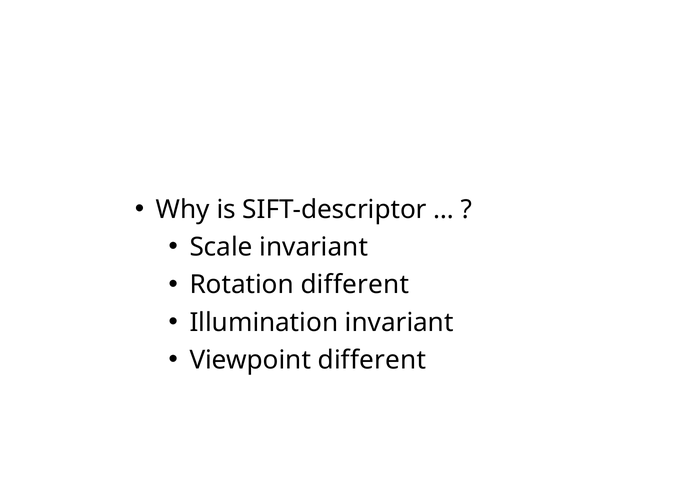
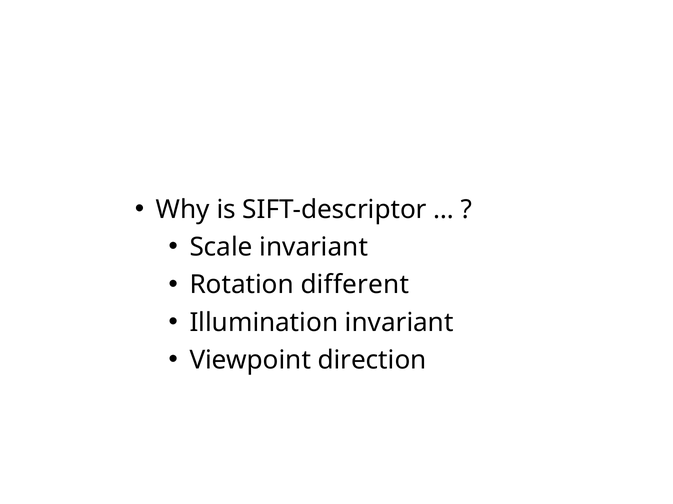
Viewpoint different: different -> direction
